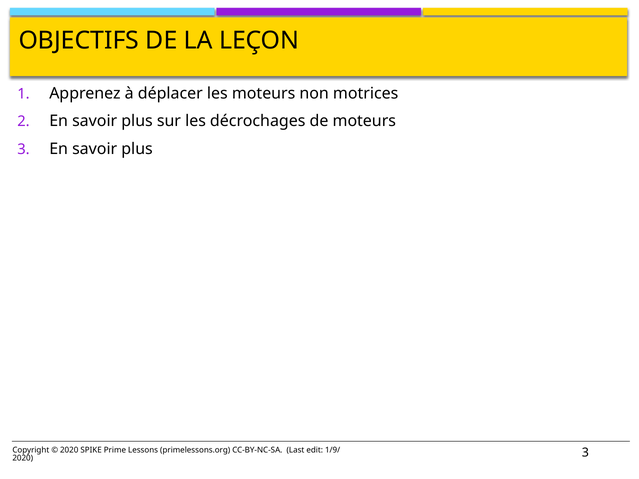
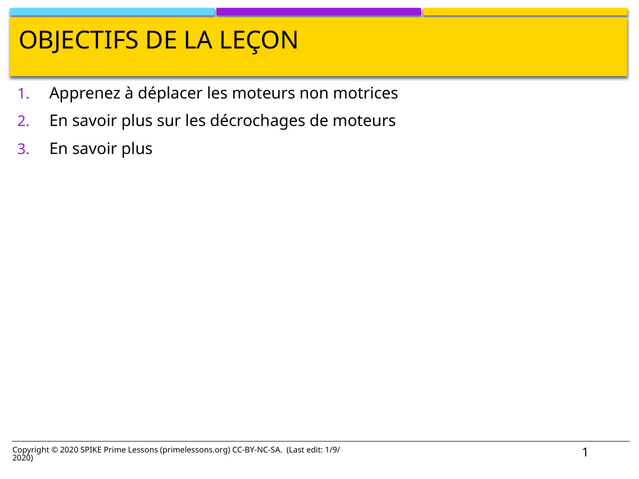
2020 3: 3 -> 1
